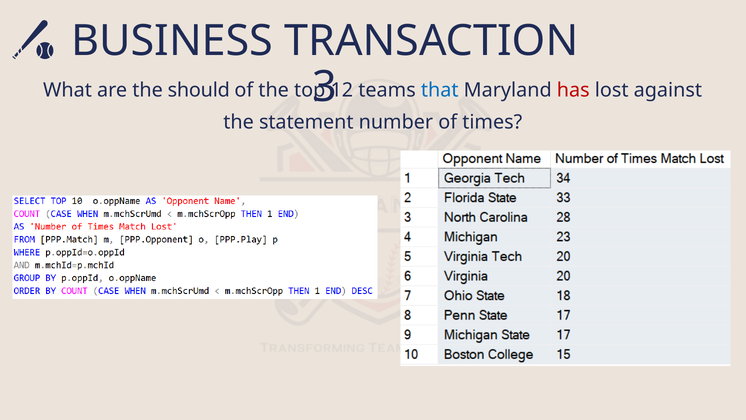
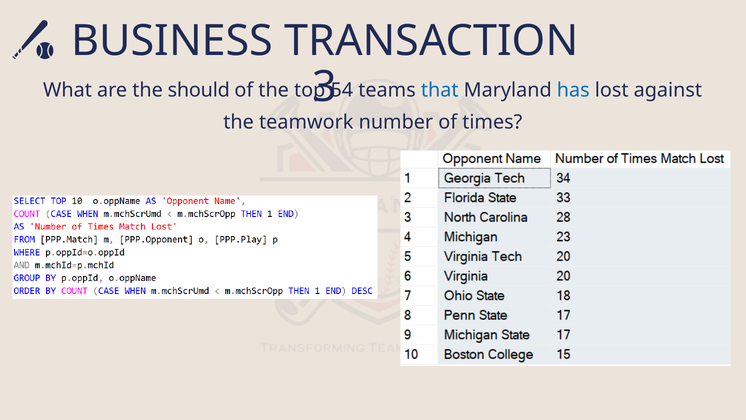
12: 12 -> 54
has colour: red -> blue
statement: statement -> teamwork
